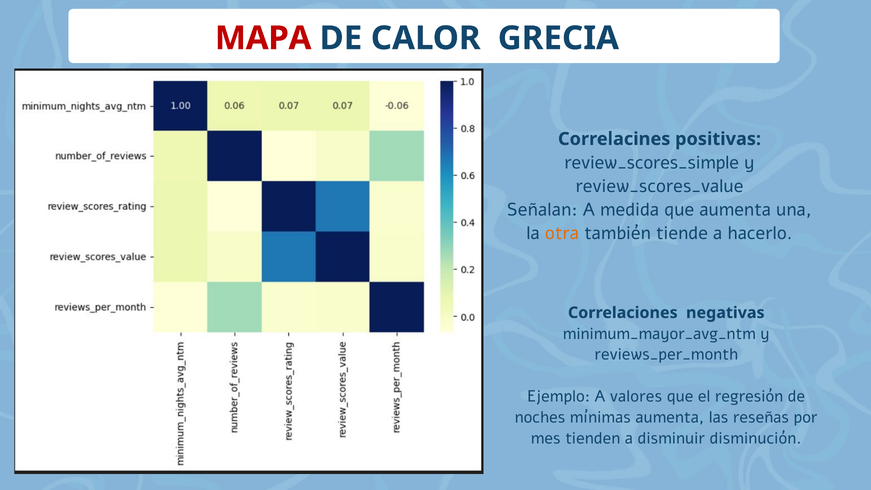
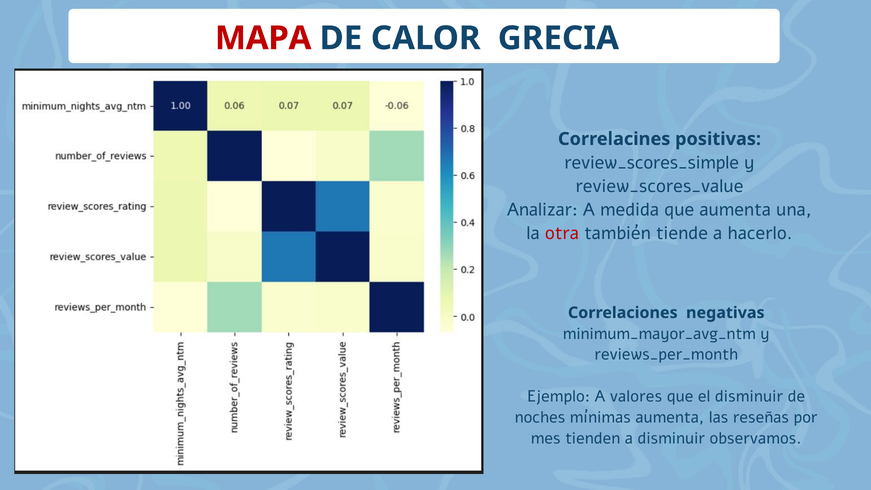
Señalan: Señalan -> Analizar
otra colour: orange -> red
el regresión: regresión -> disminuir
disminución: disminución -> observamos
